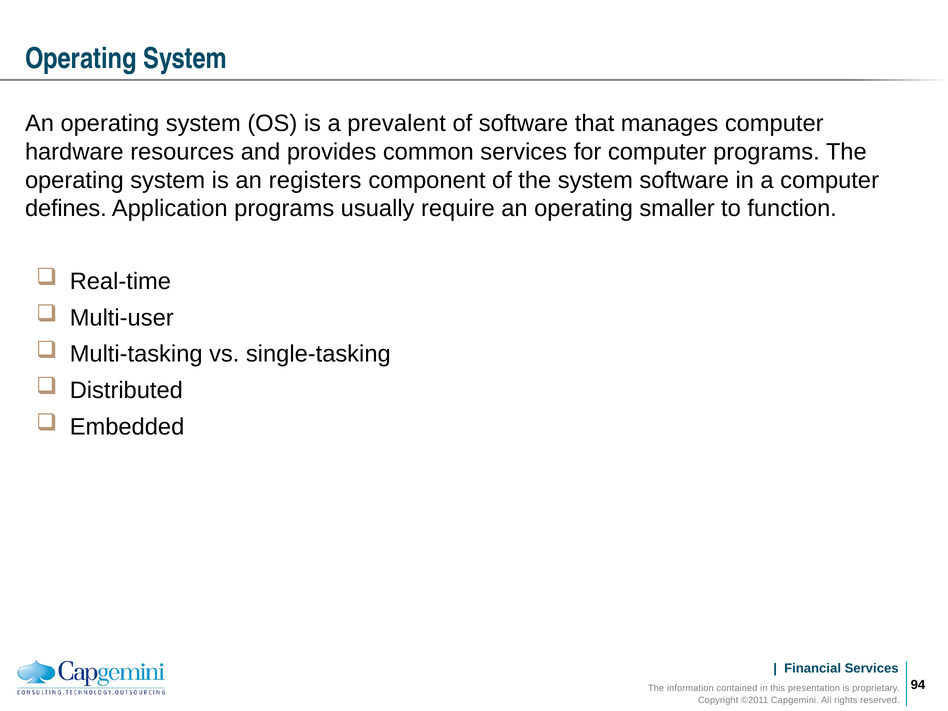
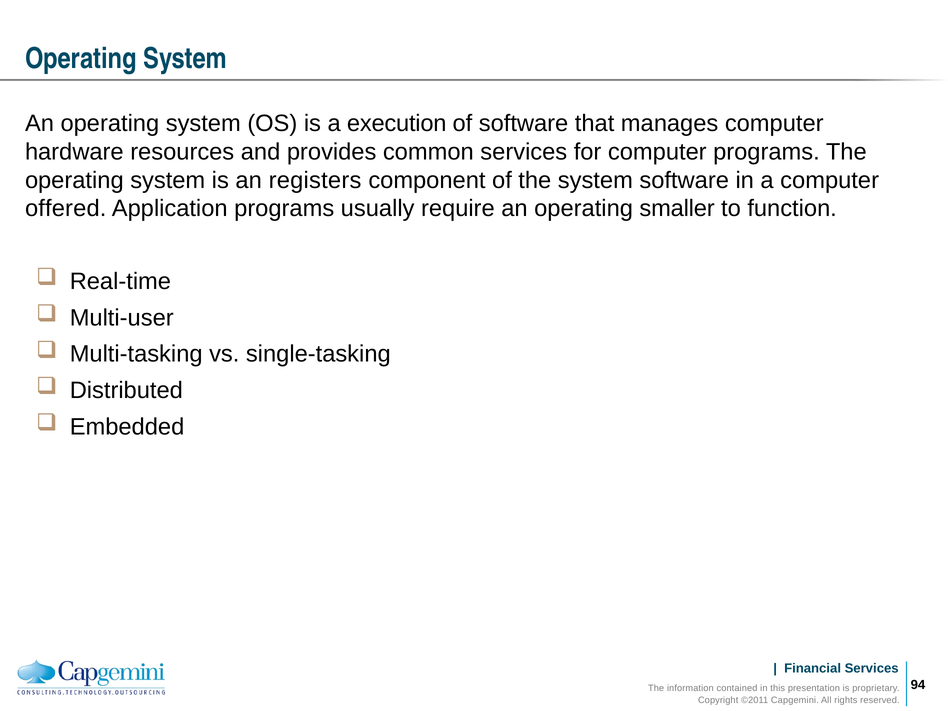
prevalent: prevalent -> execution
defines: defines -> offered
